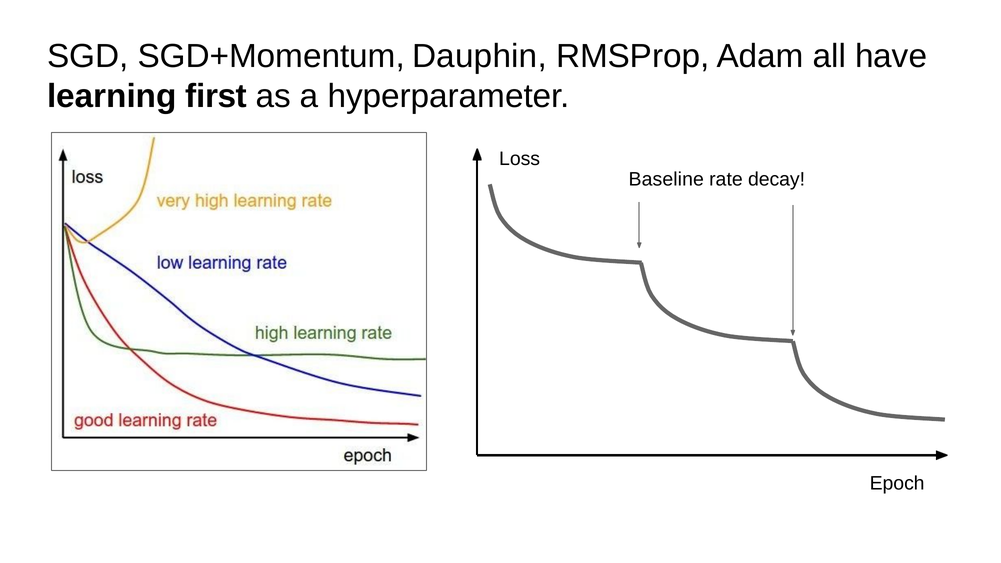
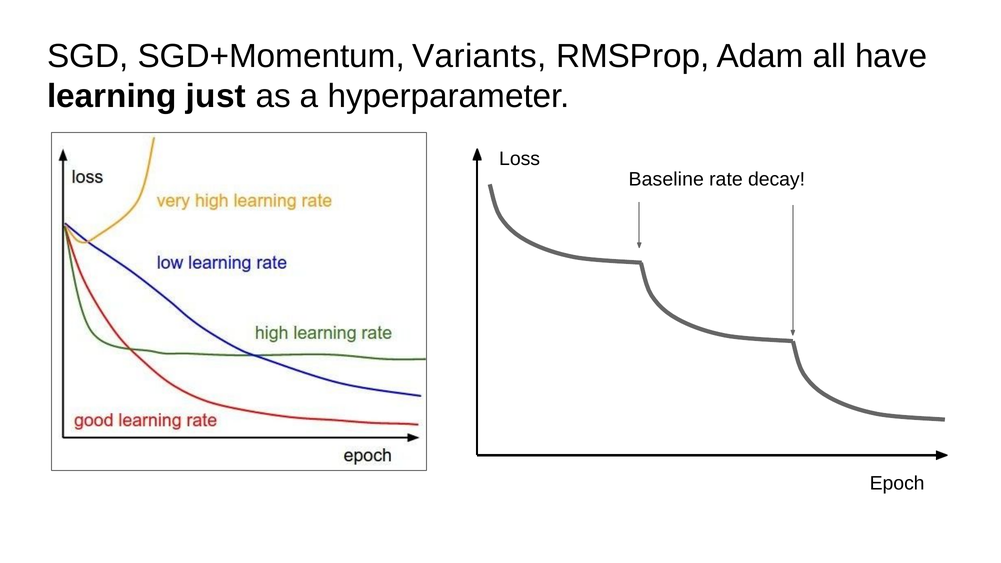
Dauphin: Dauphin -> Variants
first: first -> just
